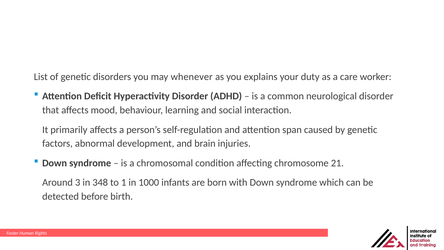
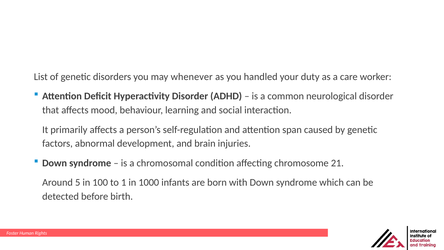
explains: explains -> handled
3: 3 -> 5
348: 348 -> 100
